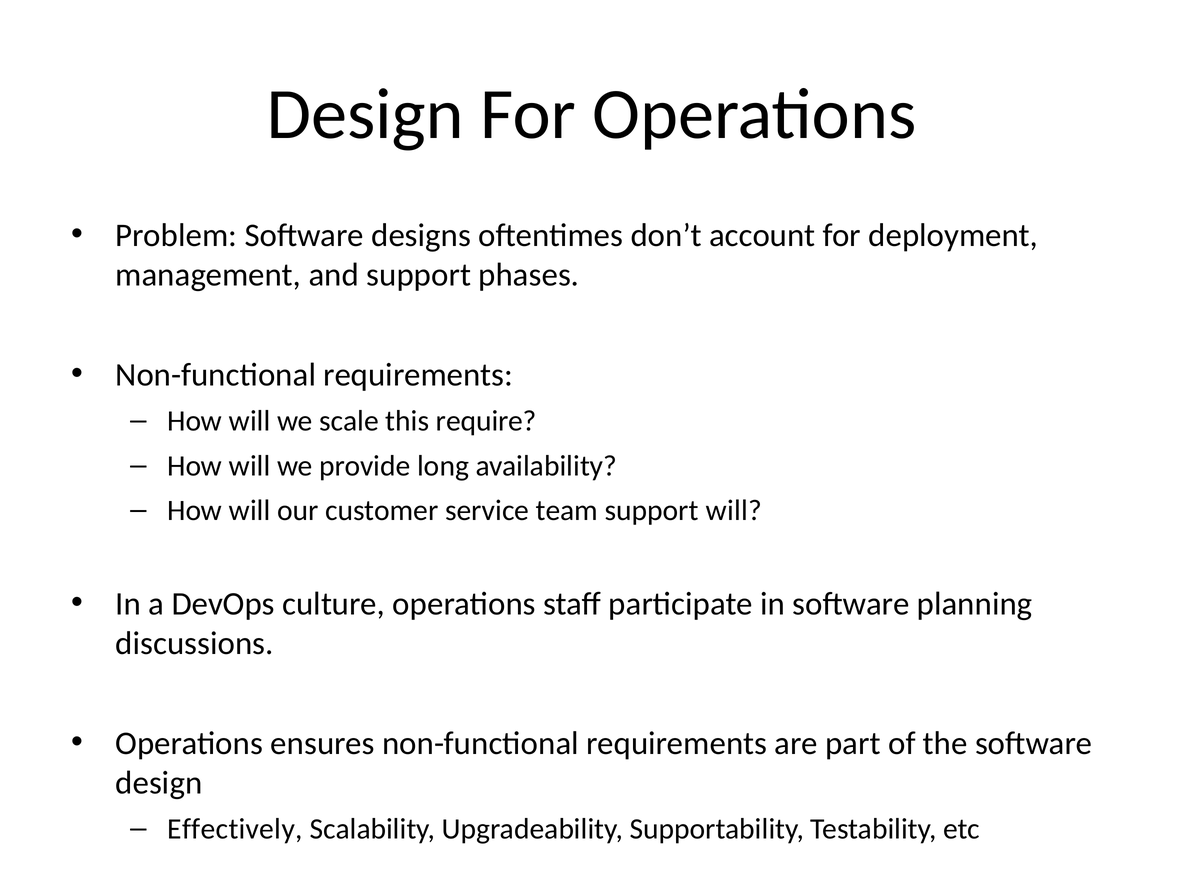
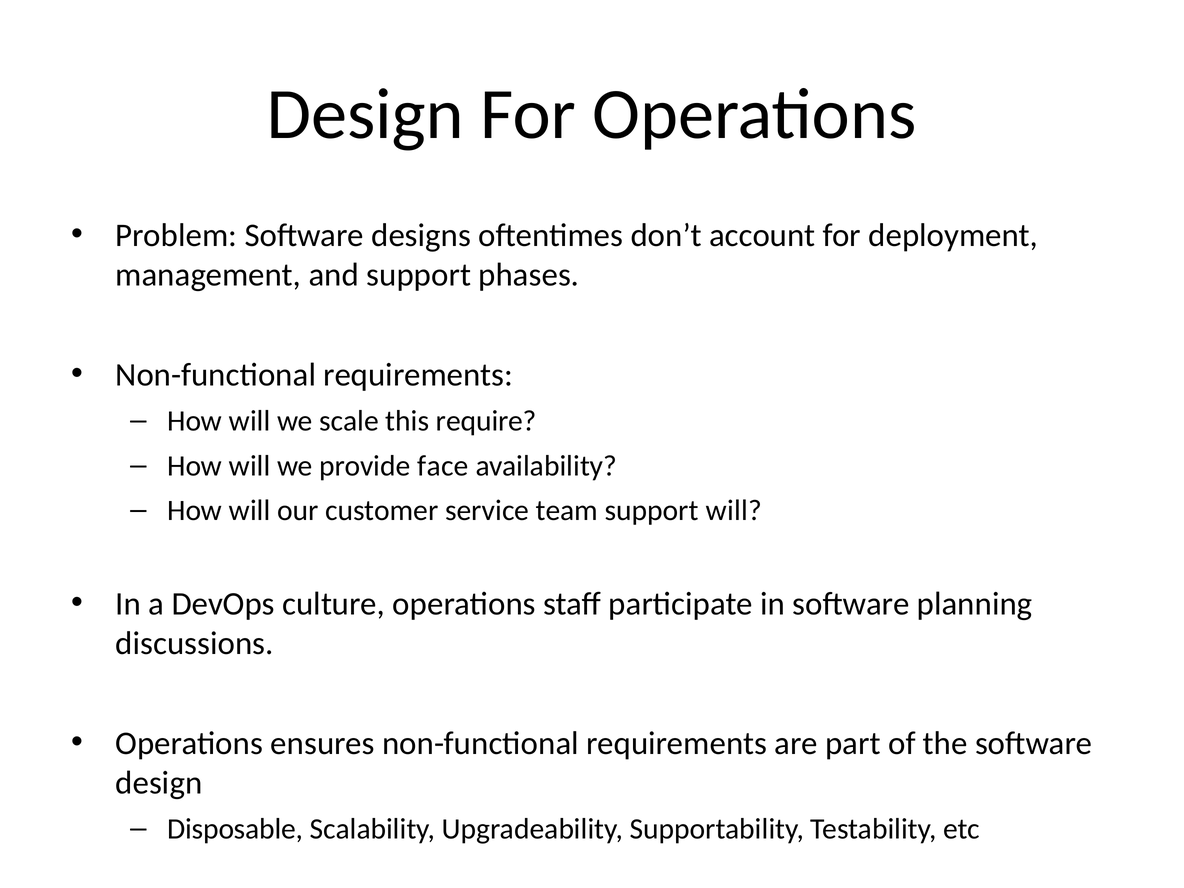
long: long -> face
Effectively: Effectively -> Disposable
